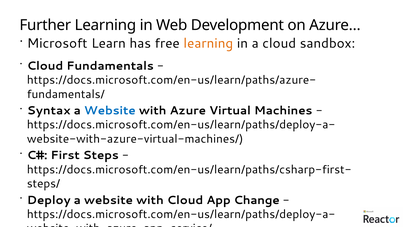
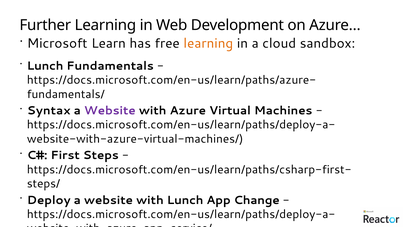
Cloud at (45, 66): Cloud -> Lunch
Website at (110, 110) colour: blue -> purple
with Cloud: Cloud -> Lunch
